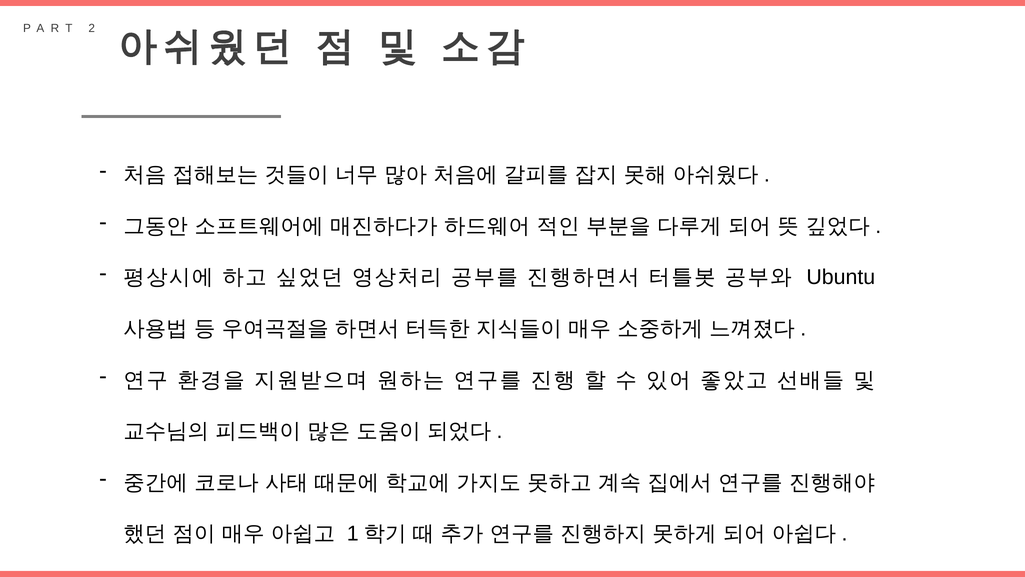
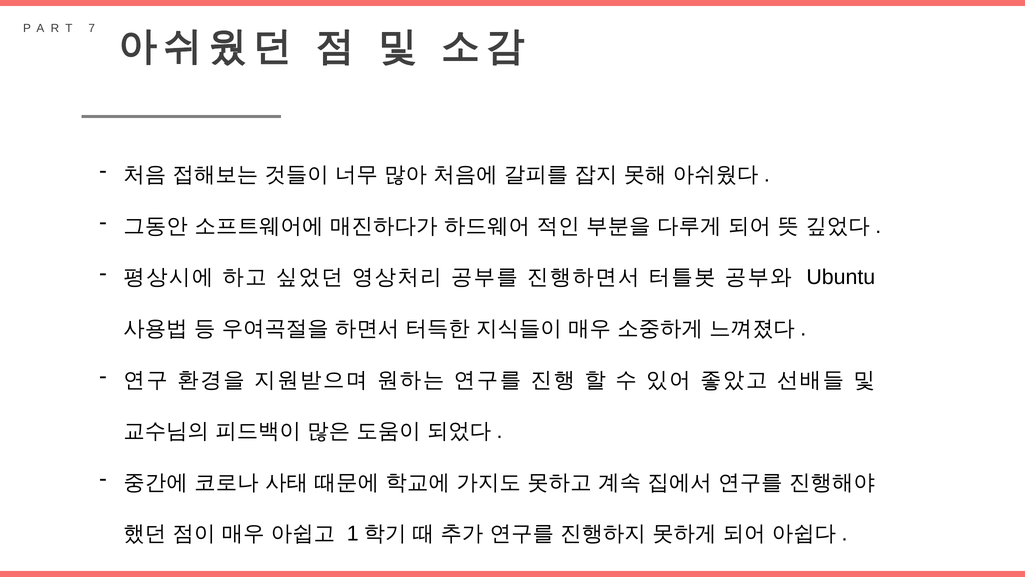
2: 2 -> 7
